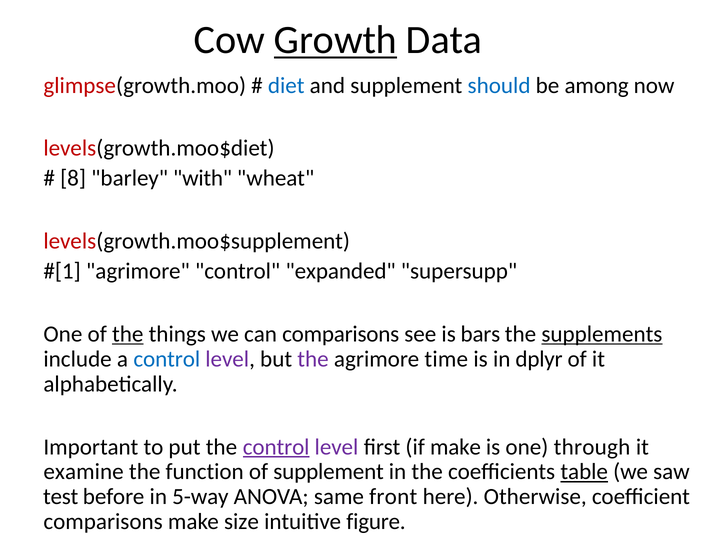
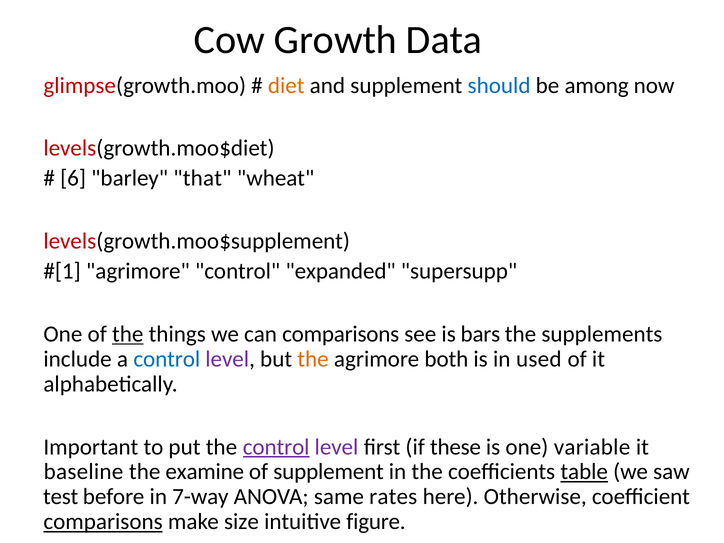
Growth underline: present -> none
diet colour: blue -> orange
8: 8 -> 6
with: with -> that
supplements underline: present -> none
the at (313, 359) colour: purple -> orange
time: time -> both
dplyr: dplyr -> used
if make: make -> these
through: through -> variable
examine: examine -> baseline
function: function -> examine
5-way: 5-way -> 7-way
front: front -> rates
comparisons at (103, 522) underline: none -> present
